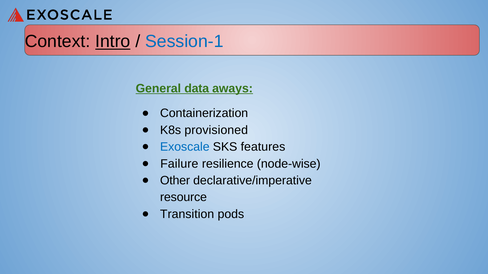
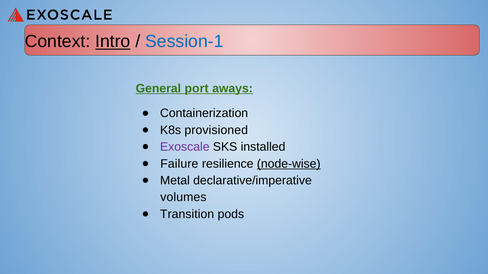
data: data -> port
Exoscale colour: blue -> purple
features: features -> installed
node-wise underline: none -> present
Other: Other -> Metal
resource: resource -> volumes
